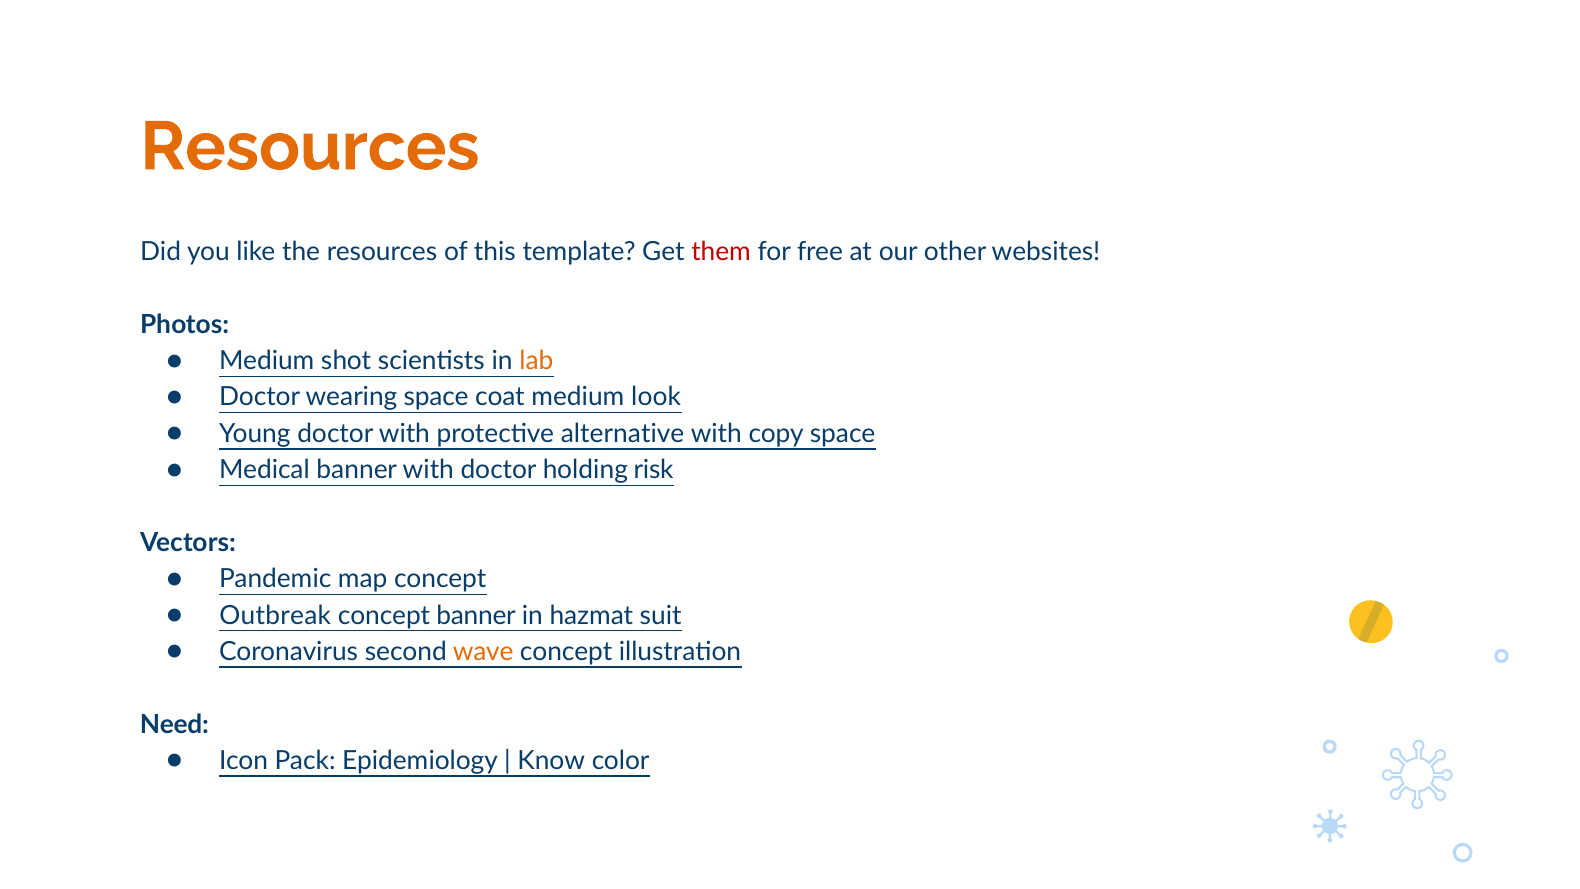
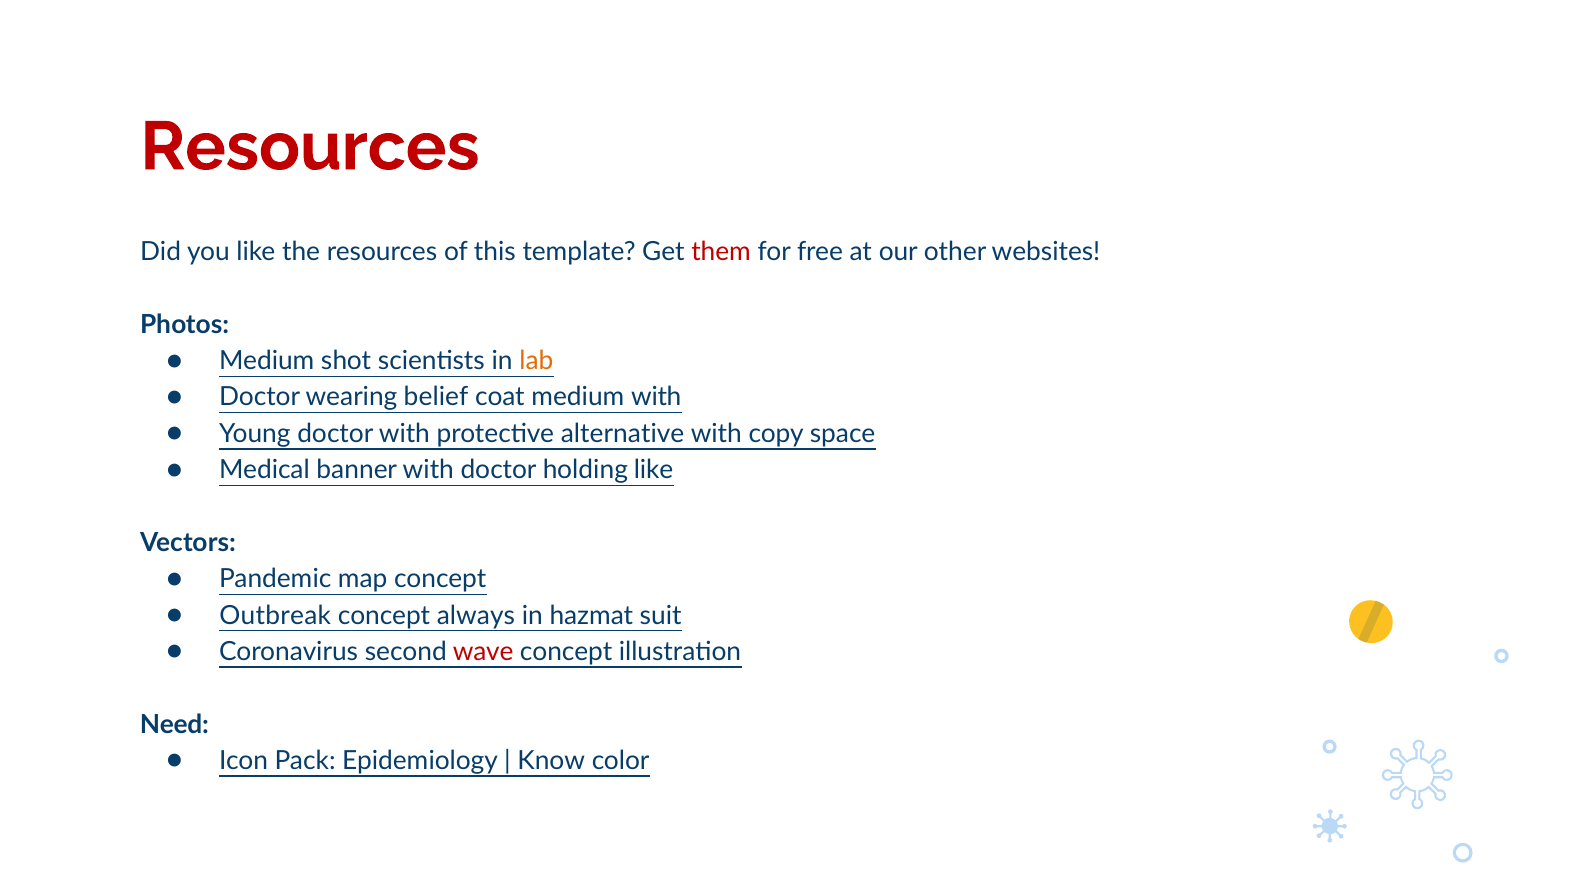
Resources at (310, 147) colour: orange -> red
wearing space: space -> belief
medium look: look -> with
holding risk: risk -> like
concept banner: banner -> always
wave colour: orange -> red
